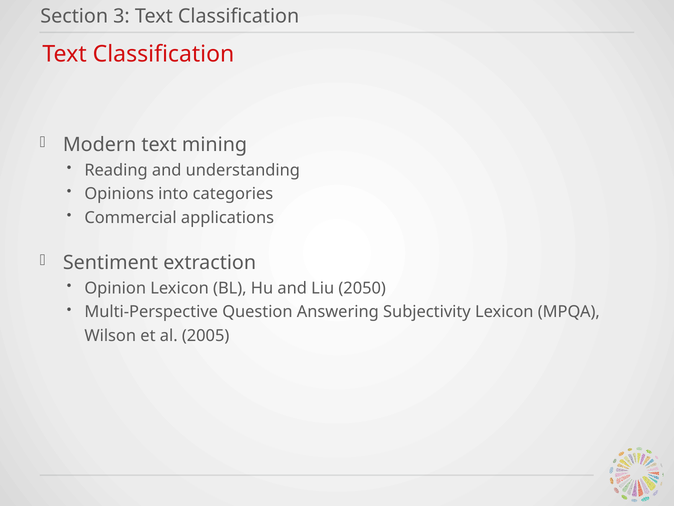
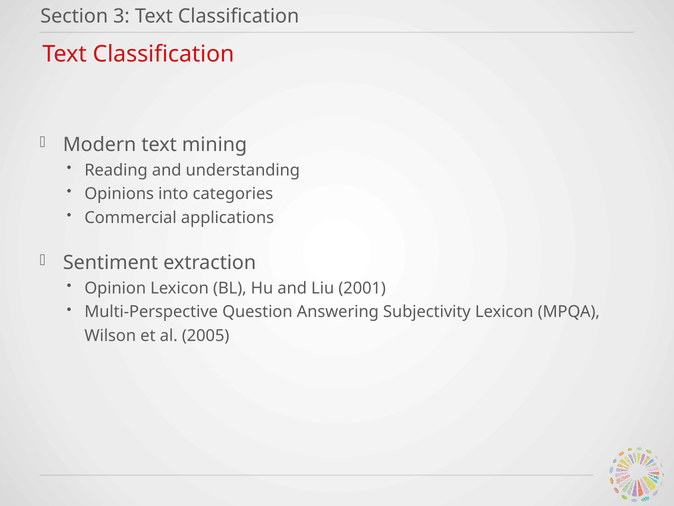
2050: 2050 -> 2001
